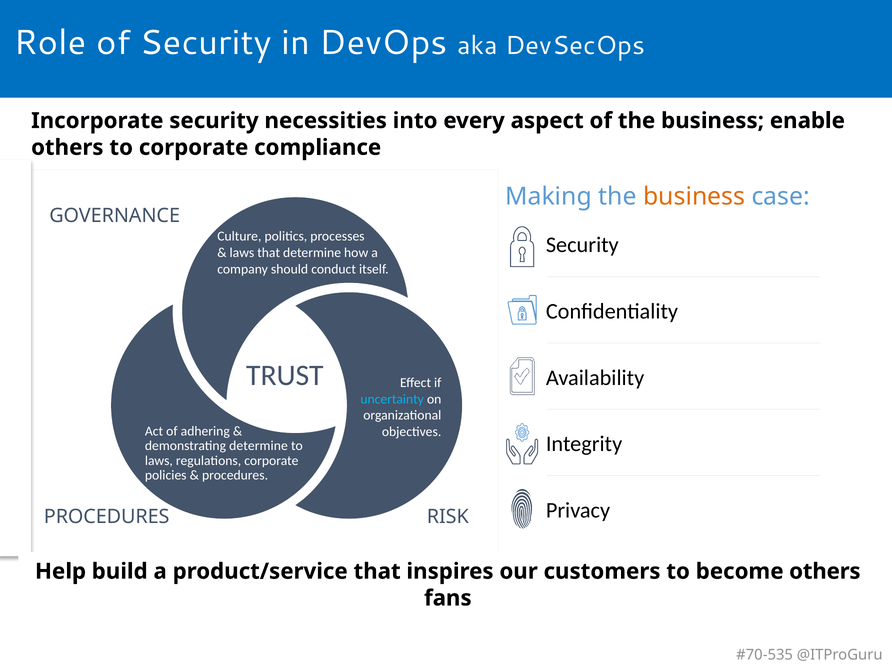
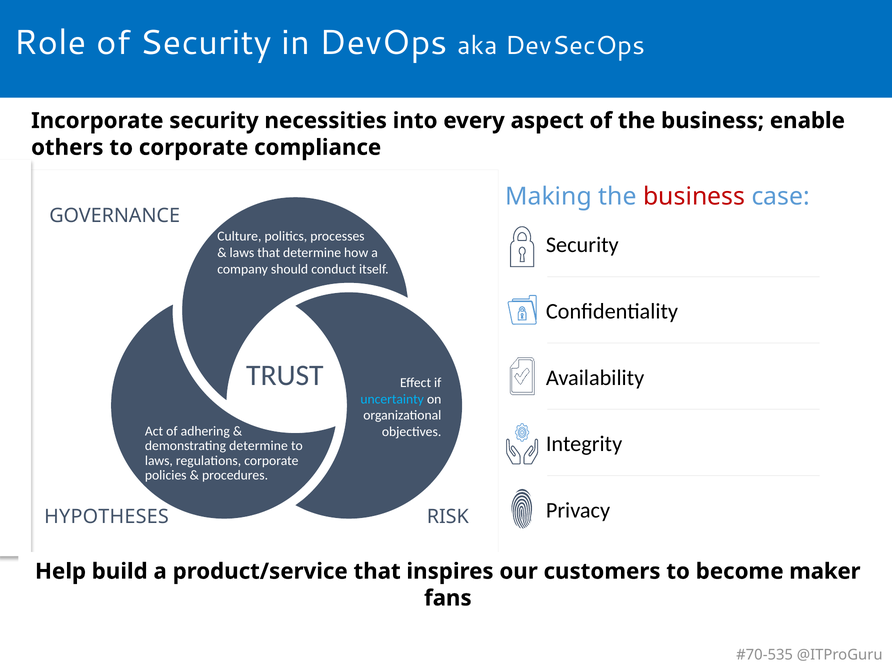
business at (694, 196) colour: orange -> red
PROCEDURES at (107, 517): PROCEDURES -> HYPOTHESES
become others: others -> maker
